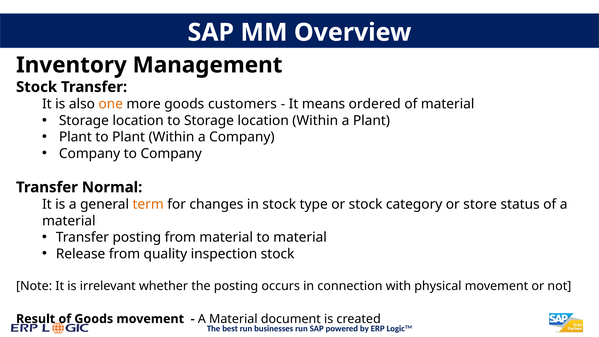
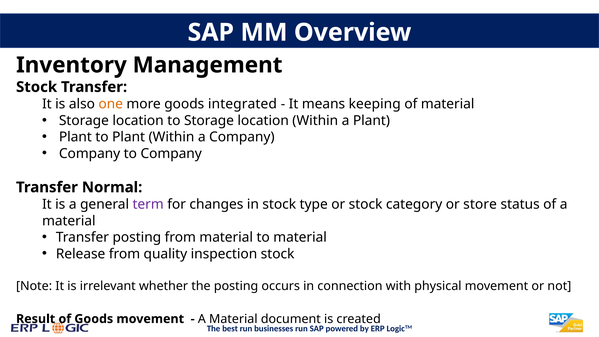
customers: customers -> integrated
ordered: ordered -> keeping
term colour: orange -> purple
